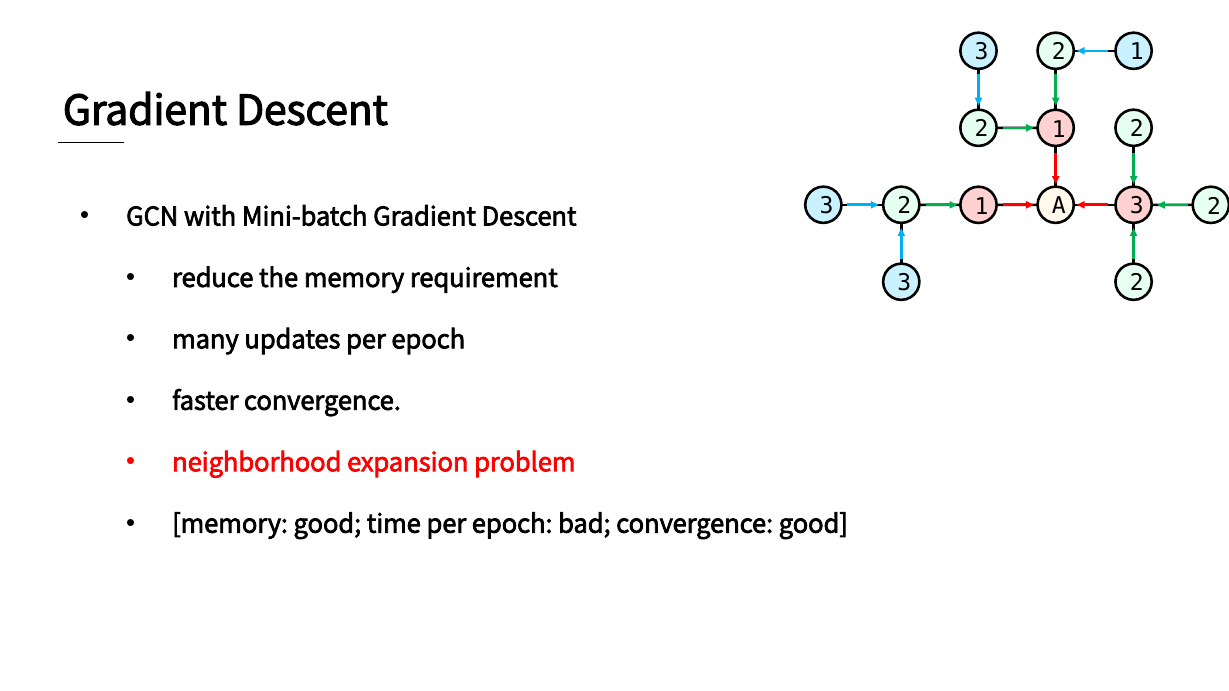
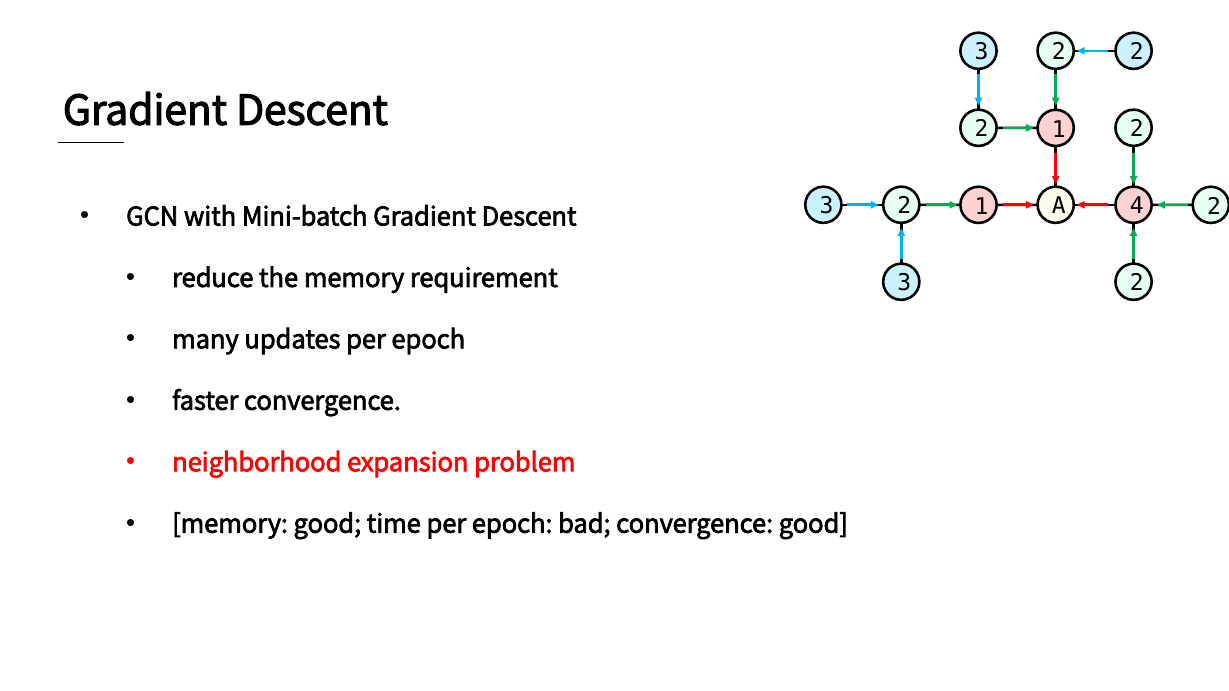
1 at (1137, 52): 1 -> 2
A 3: 3 -> 4
